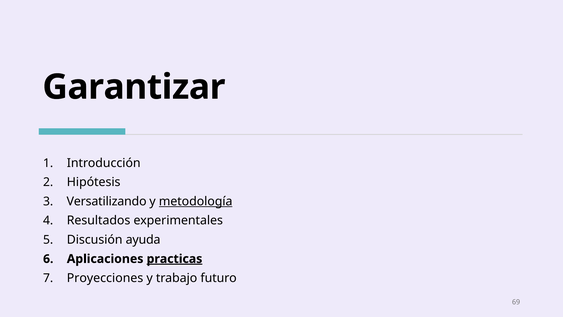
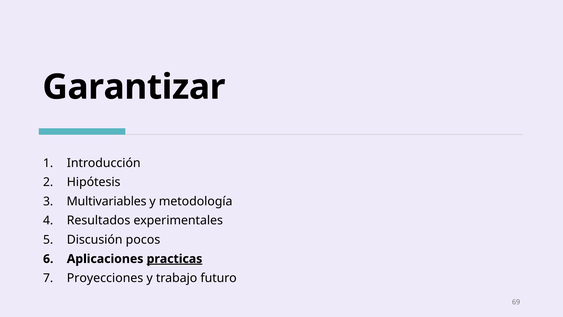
Versatilizando: Versatilizando -> Multivariables
metodología underline: present -> none
ayuda: ayuda -> pocos
